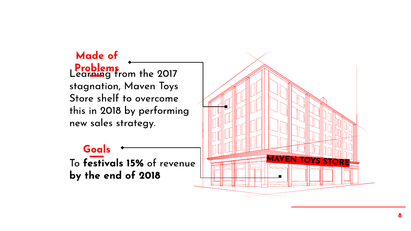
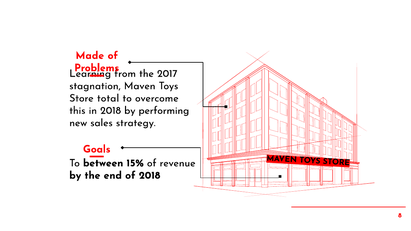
shelf: shelf -> total
festivals: festivals -> between
